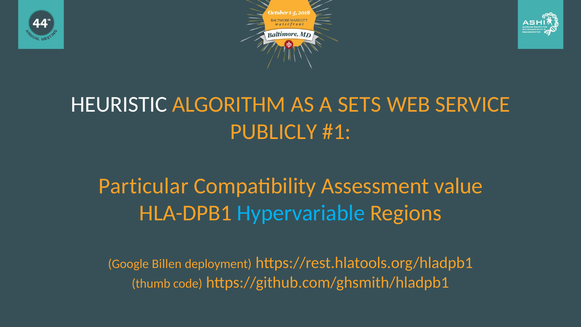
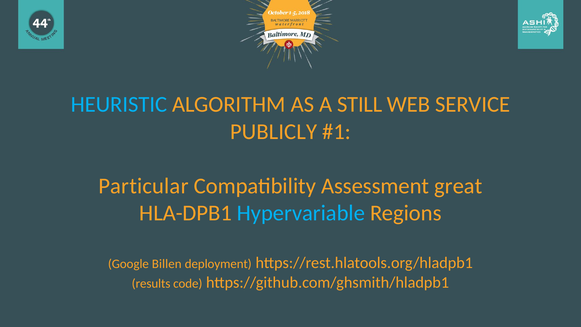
HEURISTIC colour: white -> light blue
SETS: SETS -> STILL
value: value -> great
thumb: thumb -> results
